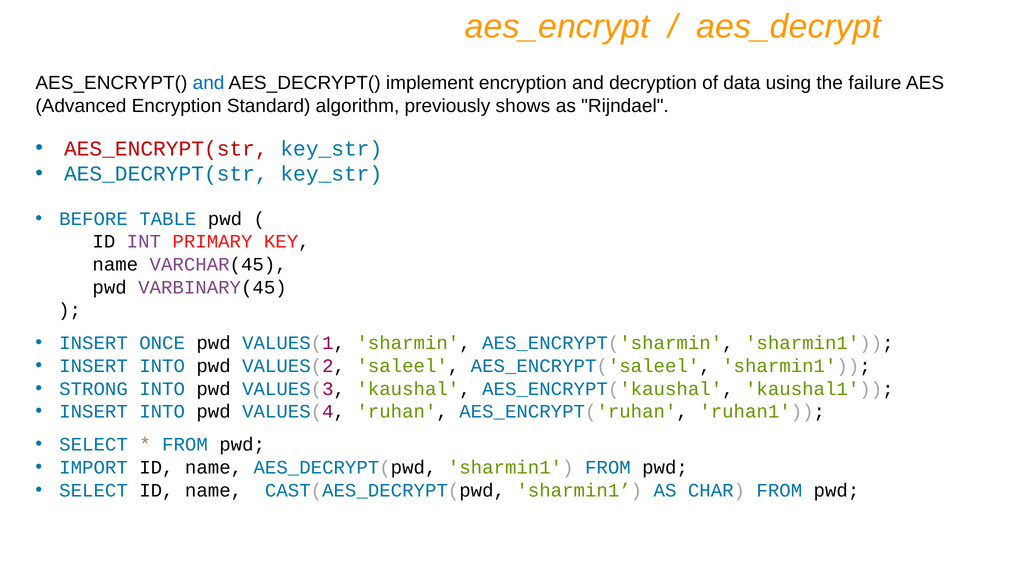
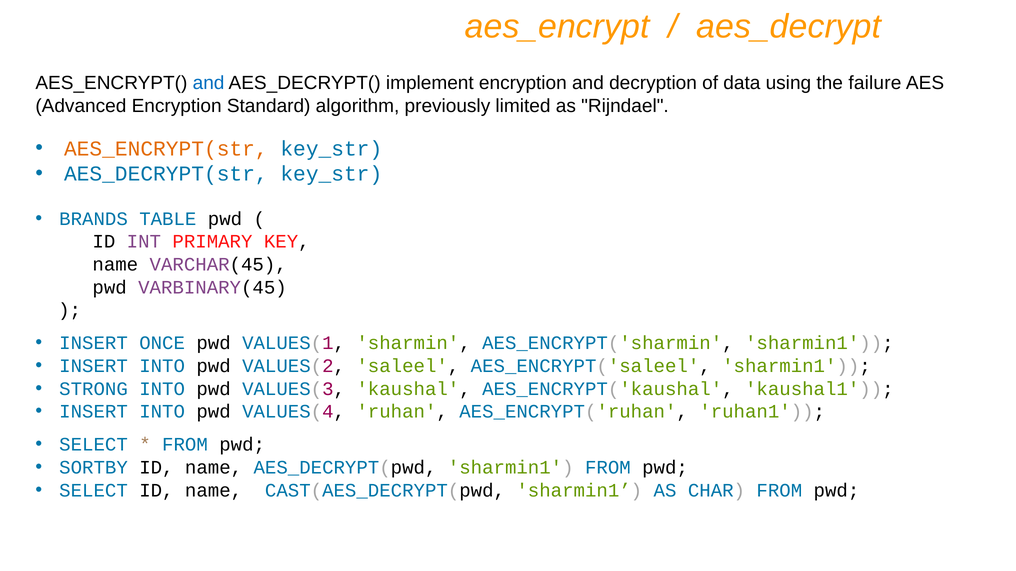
shows: shows -> limited
AES_ENCRYPT(str colour: red -> orange
BEFORE: BEFORE -> BRANDS
IMPORT: IMPORT -> SORTBY
